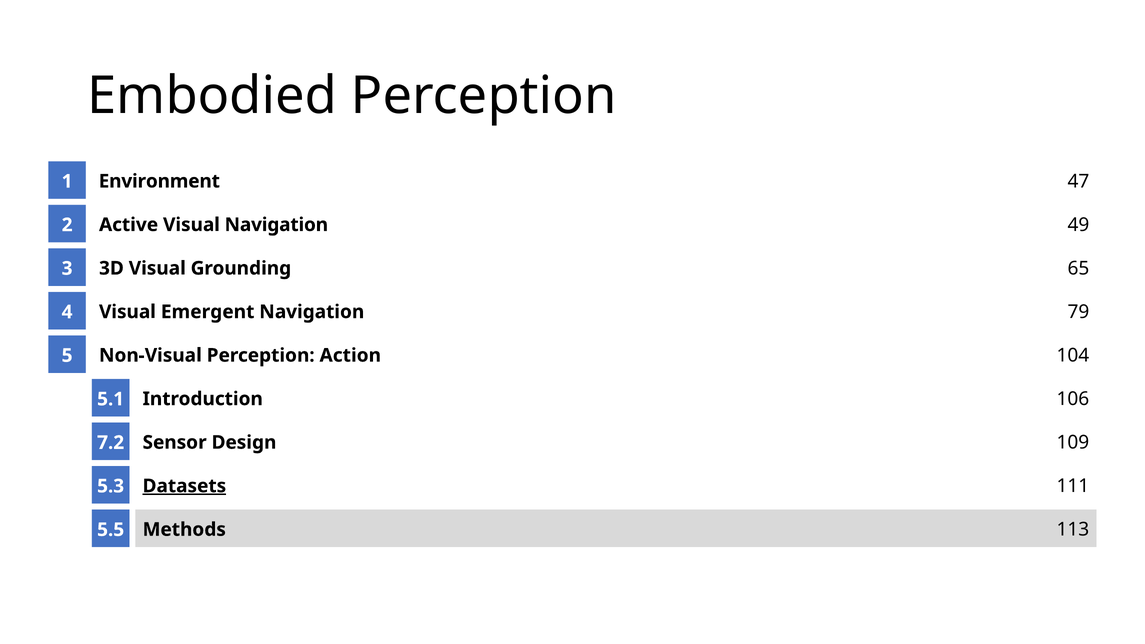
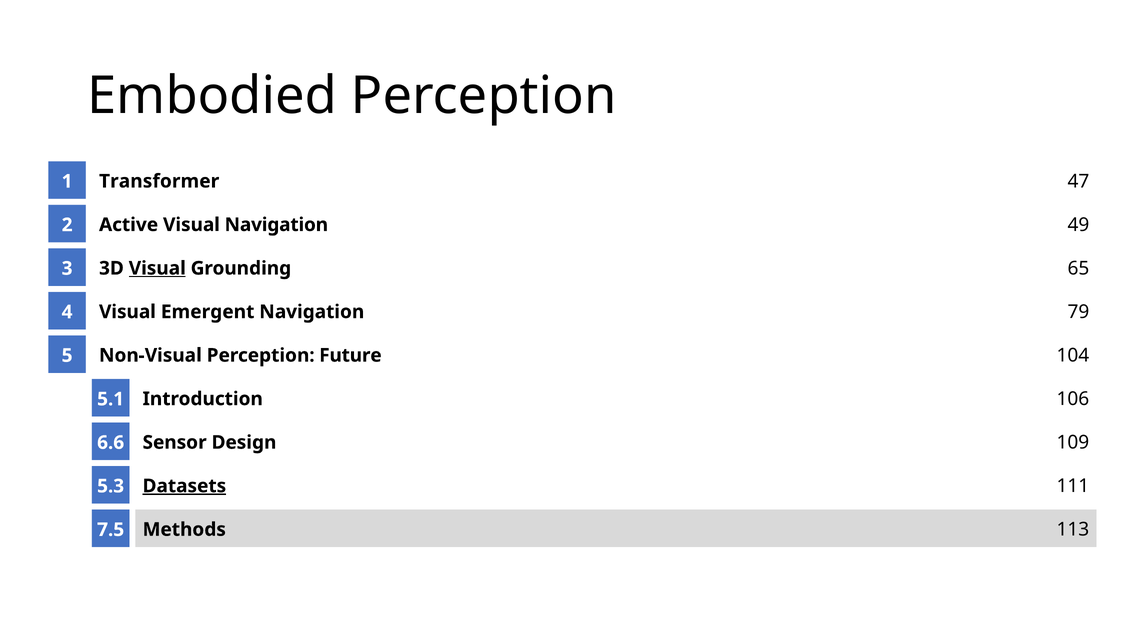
Environment: Environment -> Transformer
Visual at (157, 268) underline: none -> present
Action: Action -> Future
7.2: 7.2 -> 6.6
5.5: 5.5 -> 7.5
